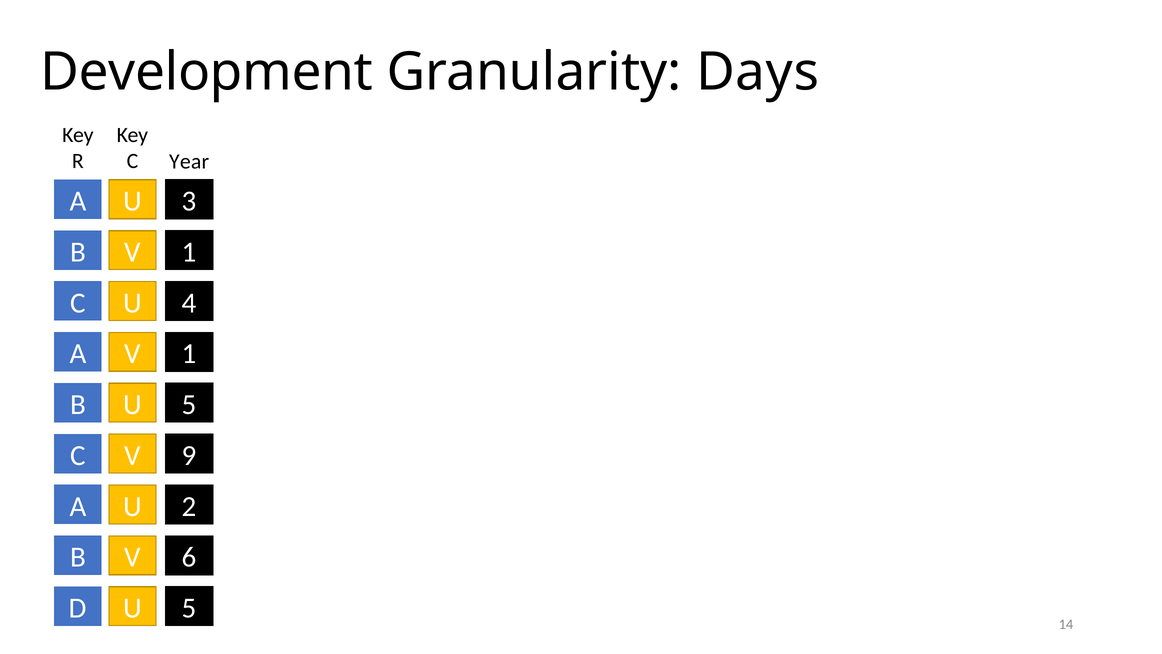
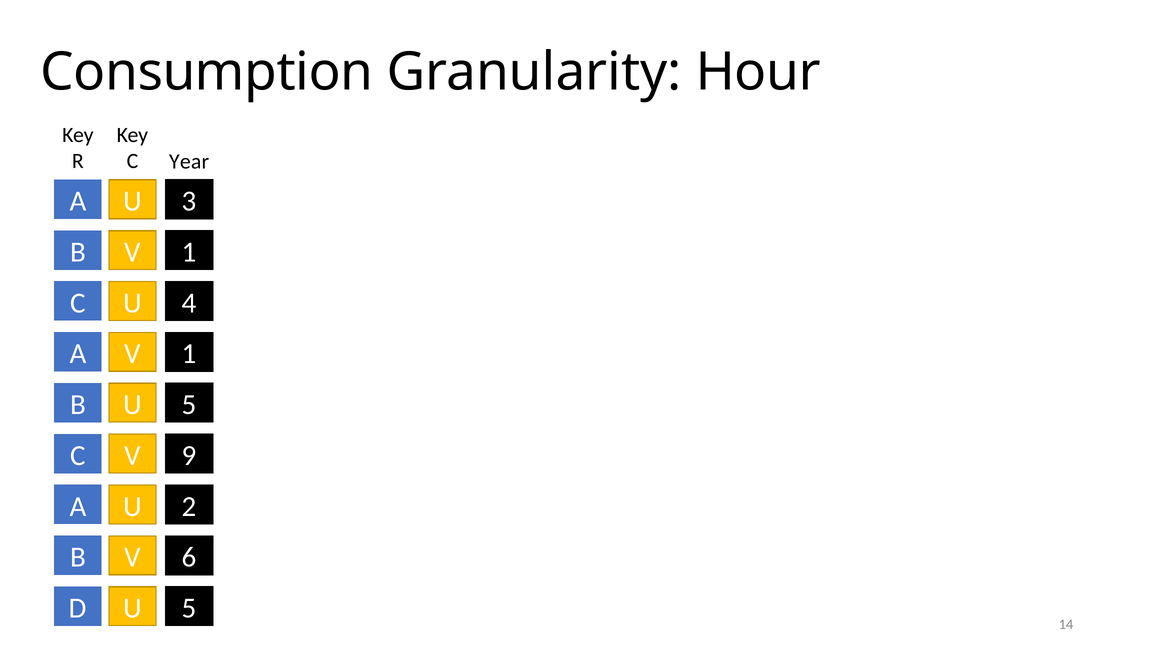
Development: Development -> Consumption
Days: Days -> Hour
